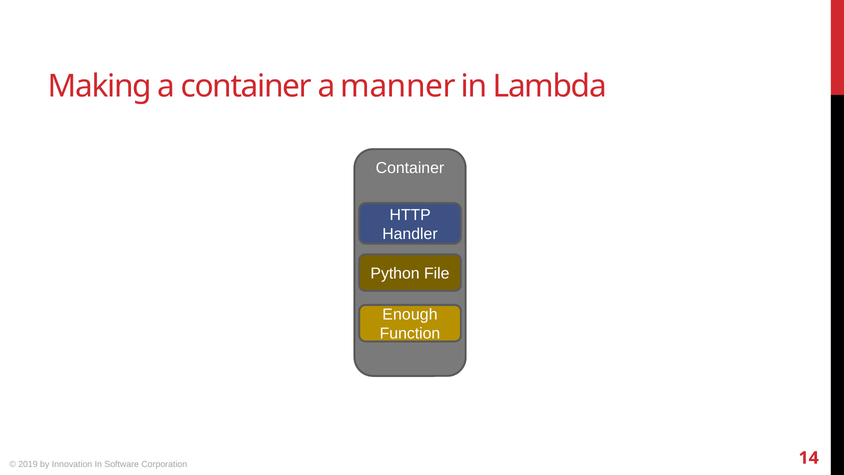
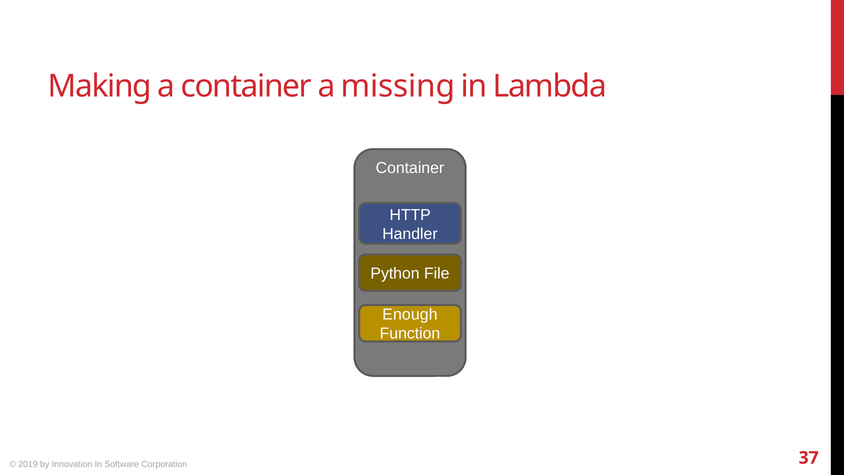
manner: manner -> missing
14: 14 -> 37
